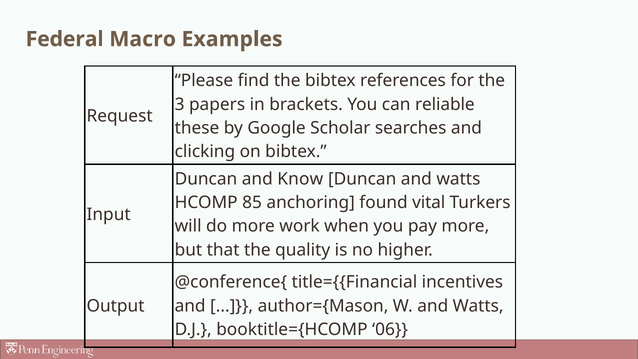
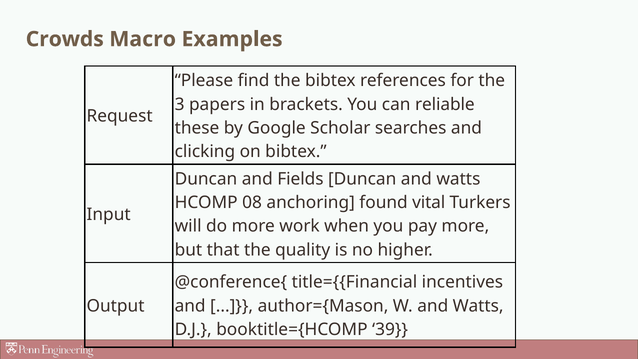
Federal: Federal -> Crowds
Know: Know -> Fields
85: 85 -> 08
06: 06 -> 39
